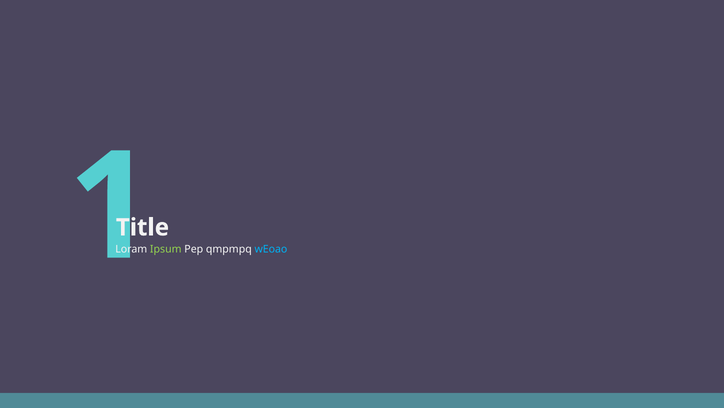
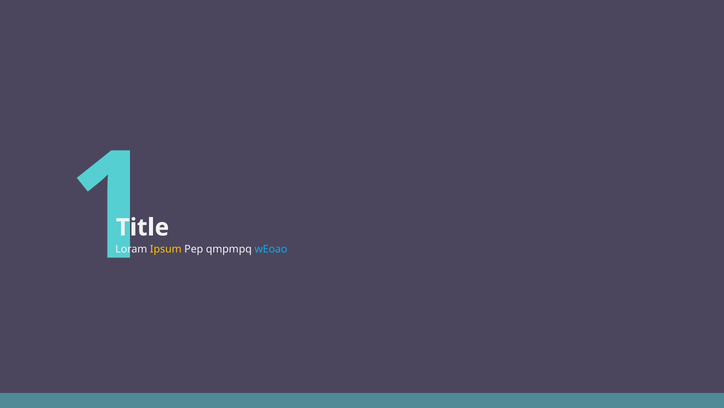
Ipsum colour: light green -> yellow
